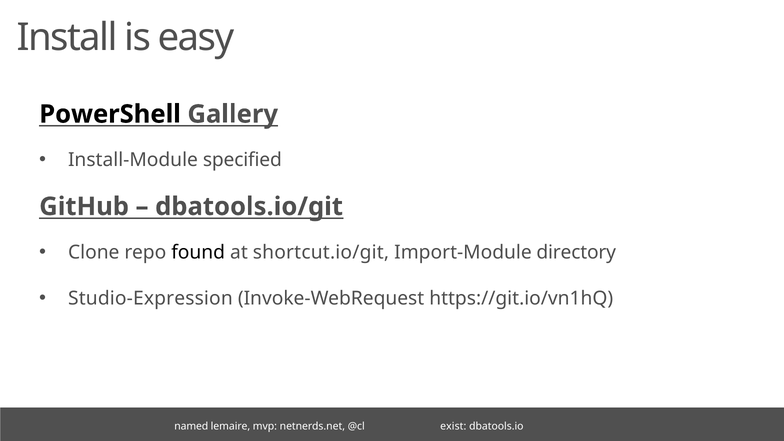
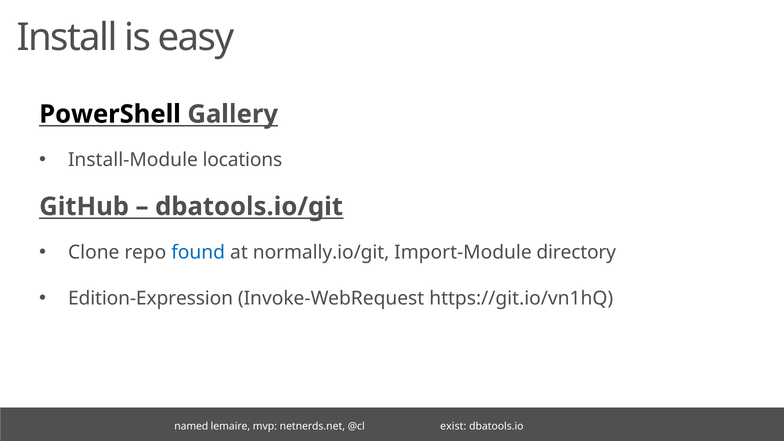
specified: specified -> locations
found colour: black -> blue
shortcut.io/git: shortcut.io/git -> normally.io/git
Studio-Expression: Studio-Expression -> Edition-Expression
